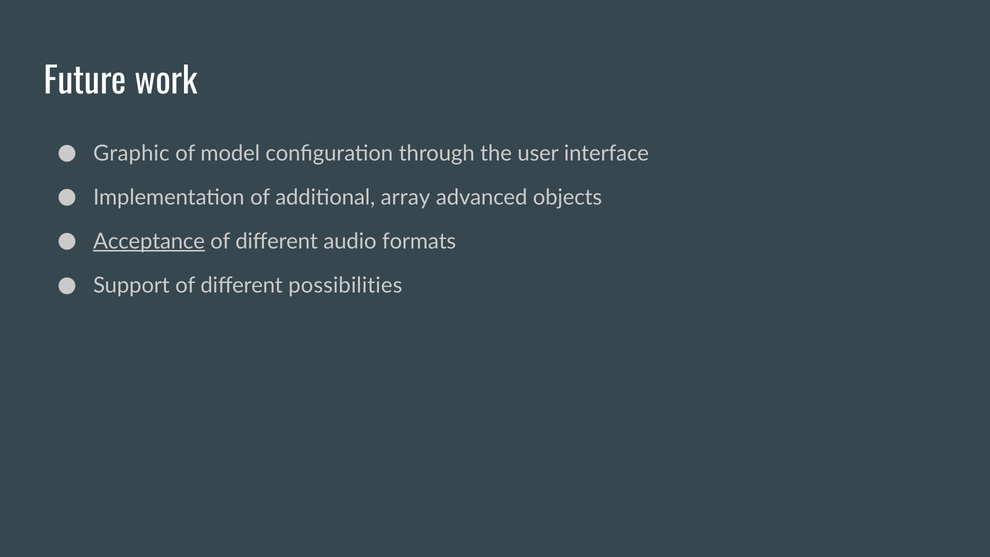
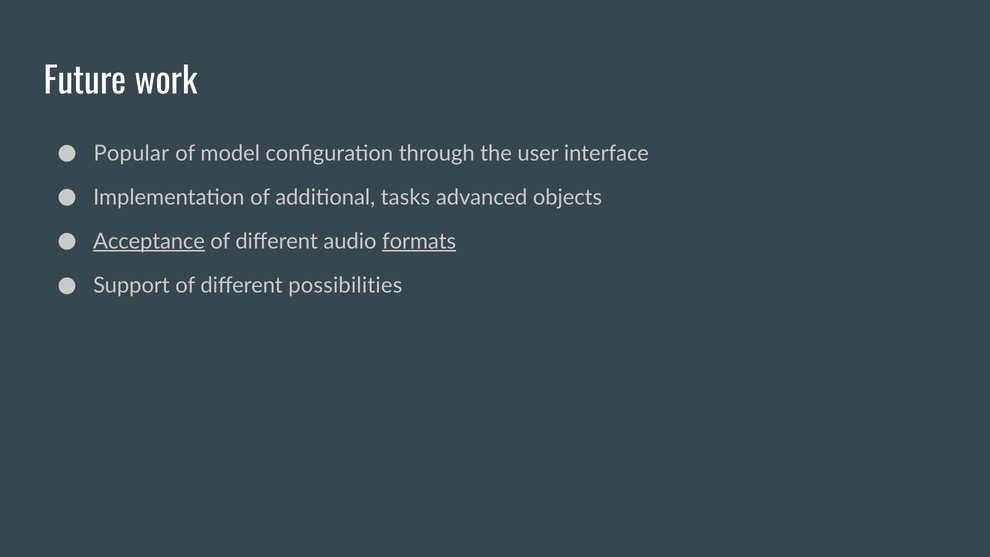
Graphic: Graphic -> Popular
array: array -> tasks
formats underline: none -> present
